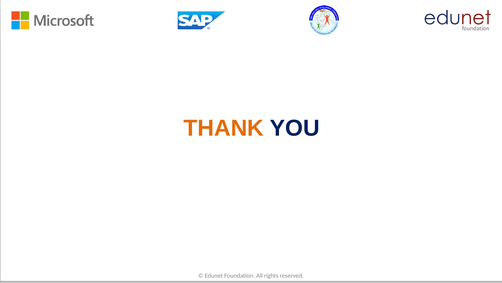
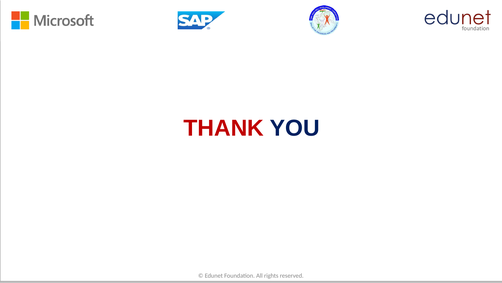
THANK colour: orange -> red
